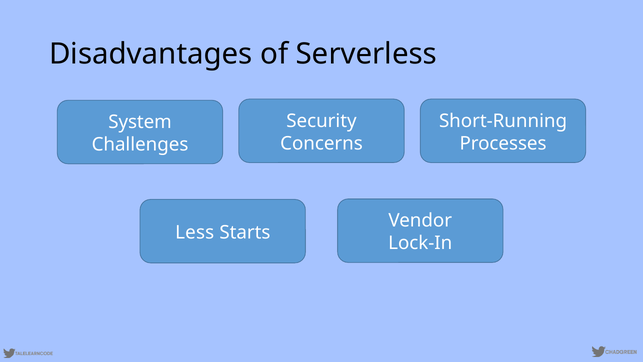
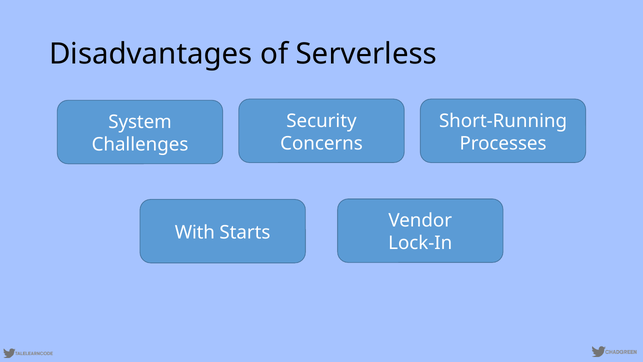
Less: Less -> With
